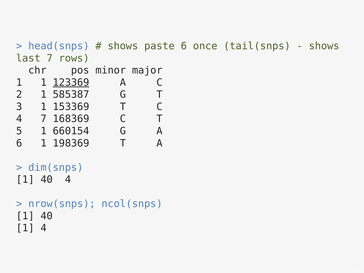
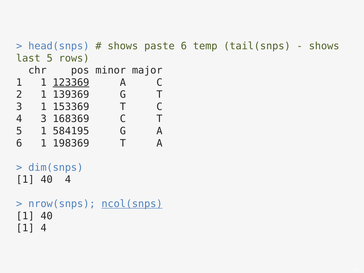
once: once -> temp
last 7: 7 -> 5
585387: 585387 -> 139369
4 7: 7 -> 3
660154: 660154 -> 584195
ncol(snps underline: none -> present
